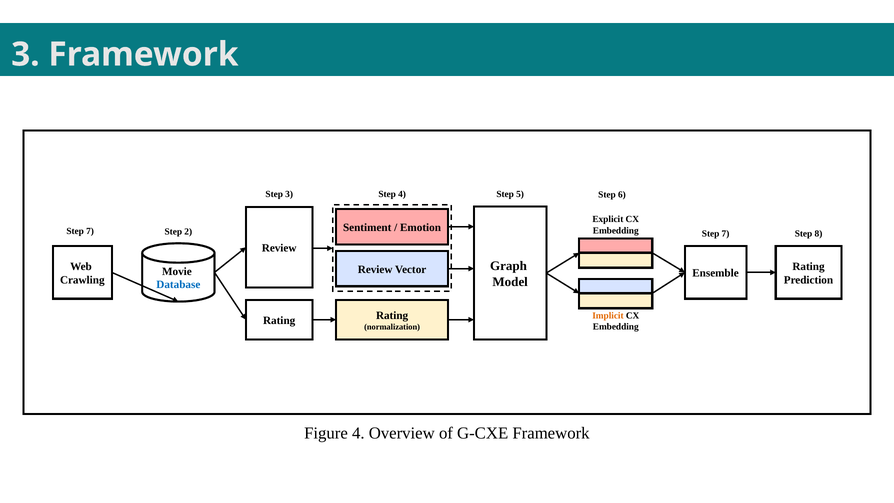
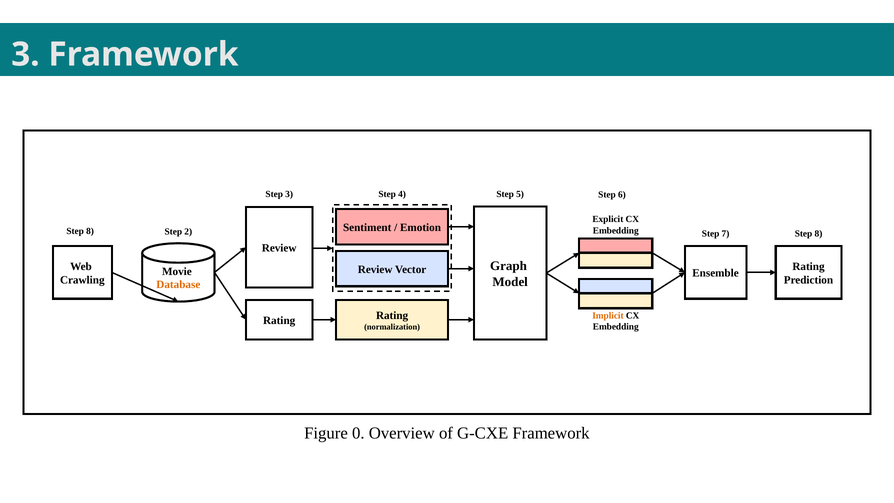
7 at (90, 231): 7 -> 8
Database colour: blue -> orange
Figure 4: 4 -> 0
